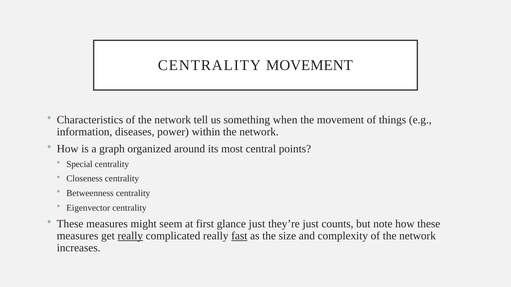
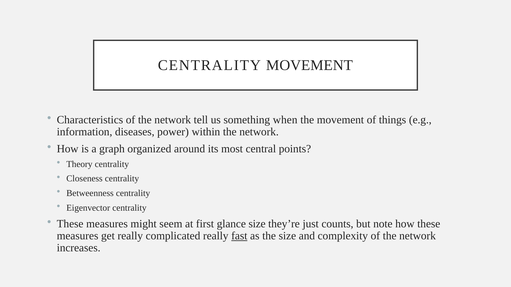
Special: Special -> Theory
glance just: just -> size
really at (130, 236) underline: present -> none
